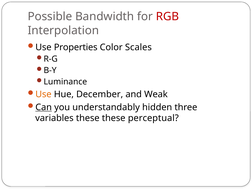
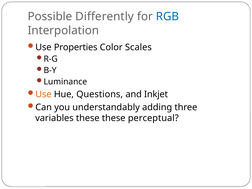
Bandwidth: Bandwidth -> Differently
RGB colour: red -> blue
December: December -> Questions
Weak: Weak -> Inkjet
Can underline: present -> none
hidden: hidden -> adding
